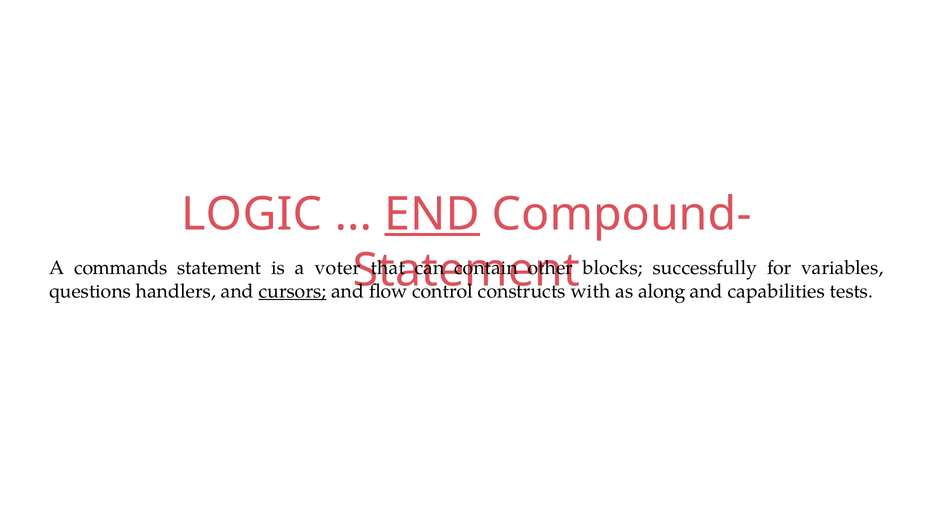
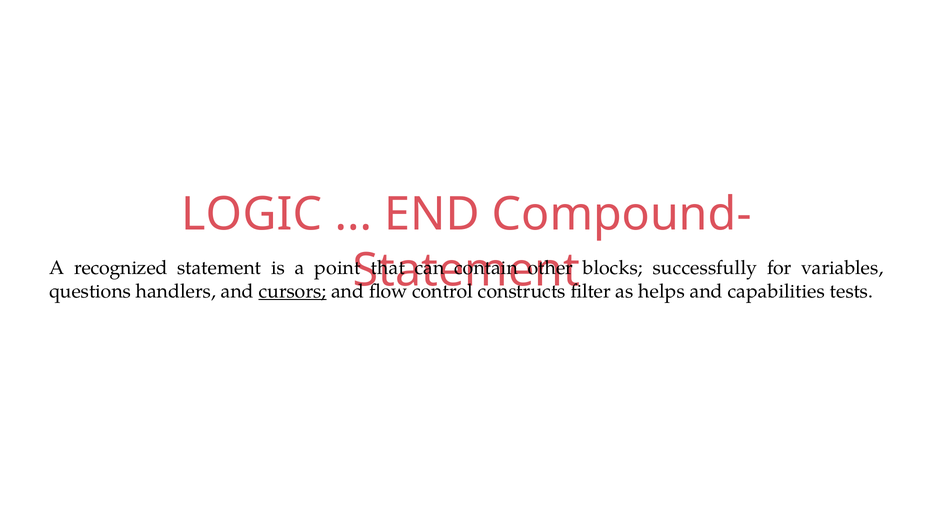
END underline: present -> none
commands: commands -> recognized
voter: voter -> point
with: with -> filter
along: along -> helps
